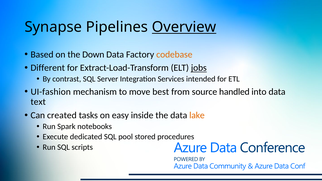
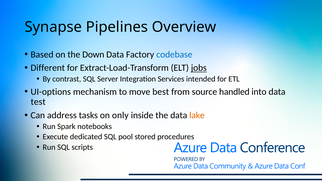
Overview underline: present -> none
codebase colour: orange -> blue
UI-fashion: UI-fashion -> UI-options
text: text -> test
created: created -> address
easy: easy -> only
